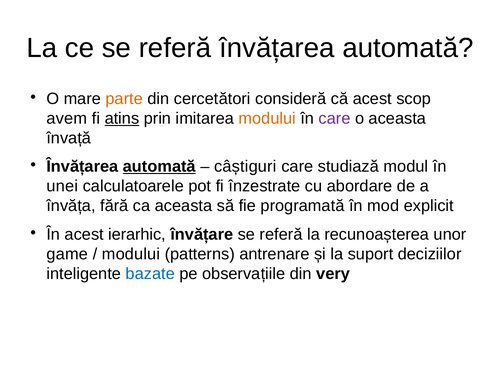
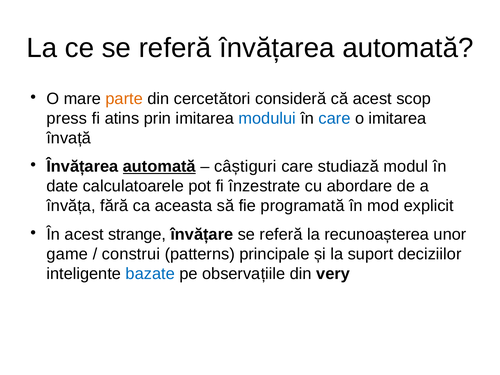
avem: avem -> press
atins underline: present -> none
modului at (267, 118) colour: orange -> blue
care at (335, 118) colour: purple -> blue
o aceasta: aceasta -> imitarea
unei: unei -> date
ierarhic: ierarhic -> strange
modului at (131, 254): modului -> construi
antrenare: antrenare -> principale
